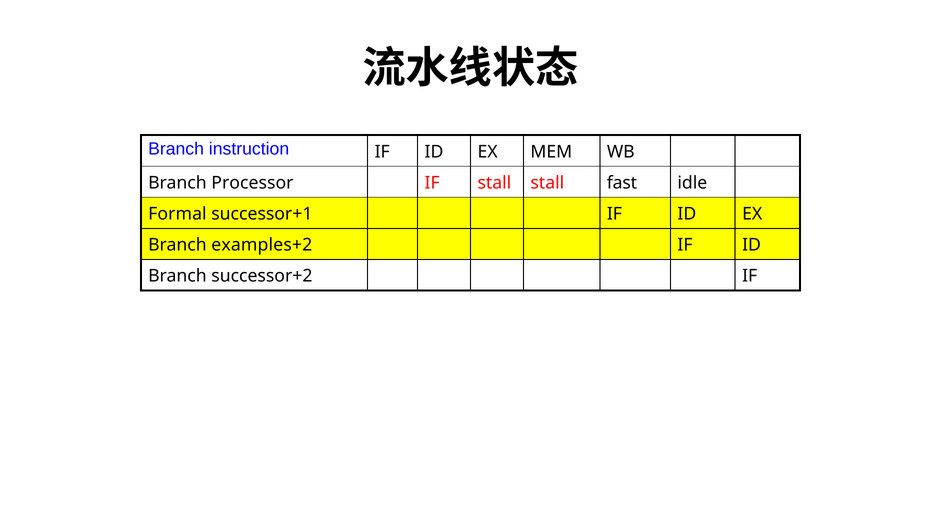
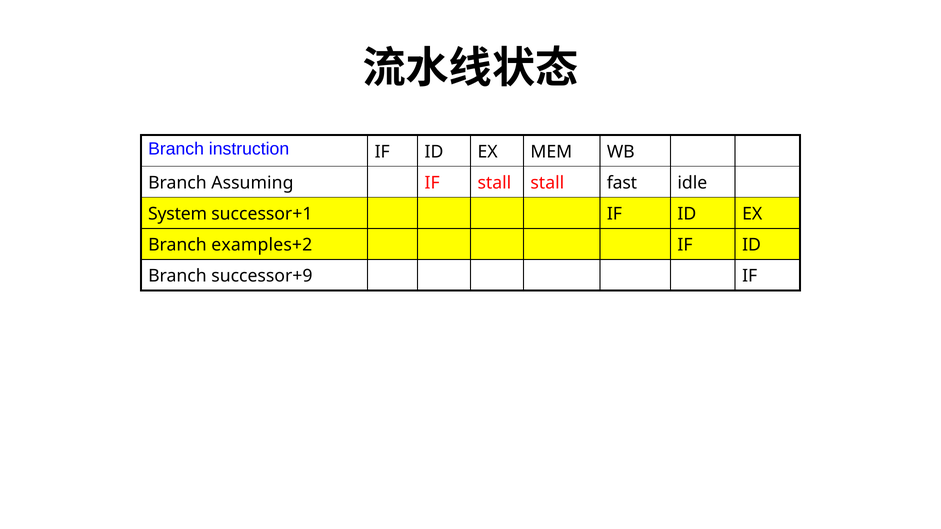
Processor: Processor -> Assuming
Formal: Formal -> System
successor+2: successor+2 -> successor+9
